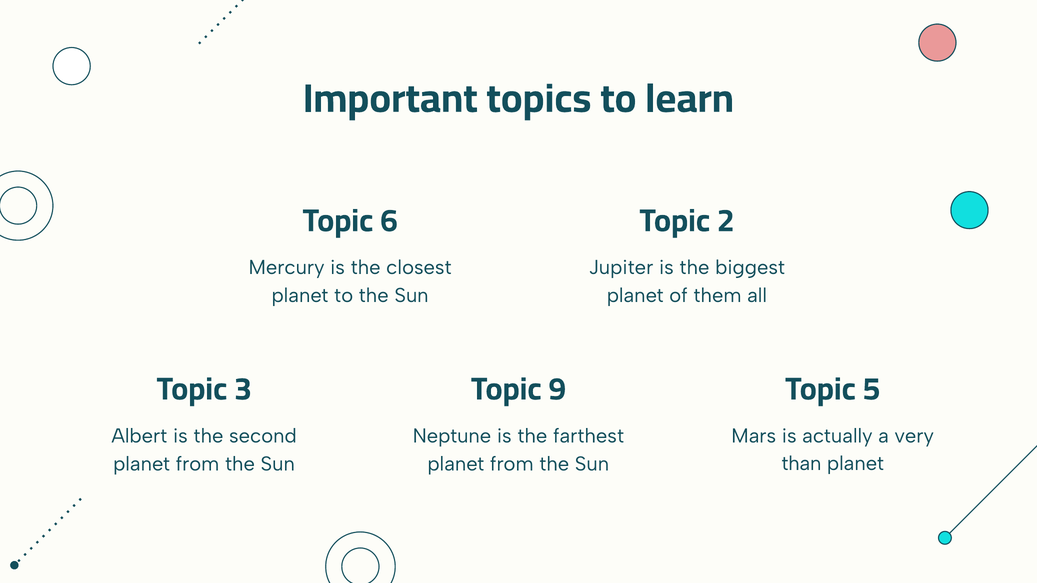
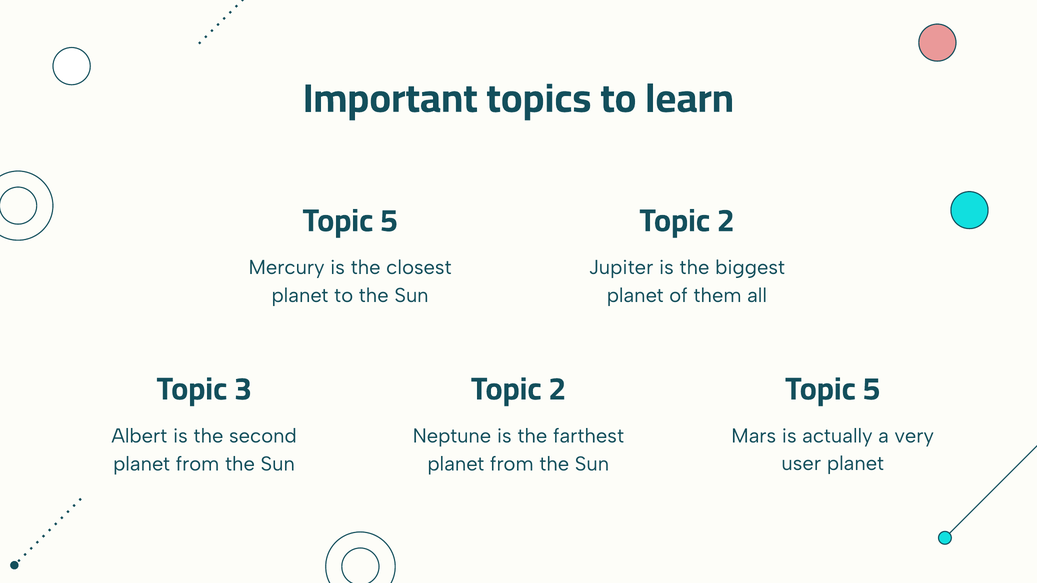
6 at (389, 221): 6 -> 5
9 at (557, 389): 9 -> 2
than: than -> user
